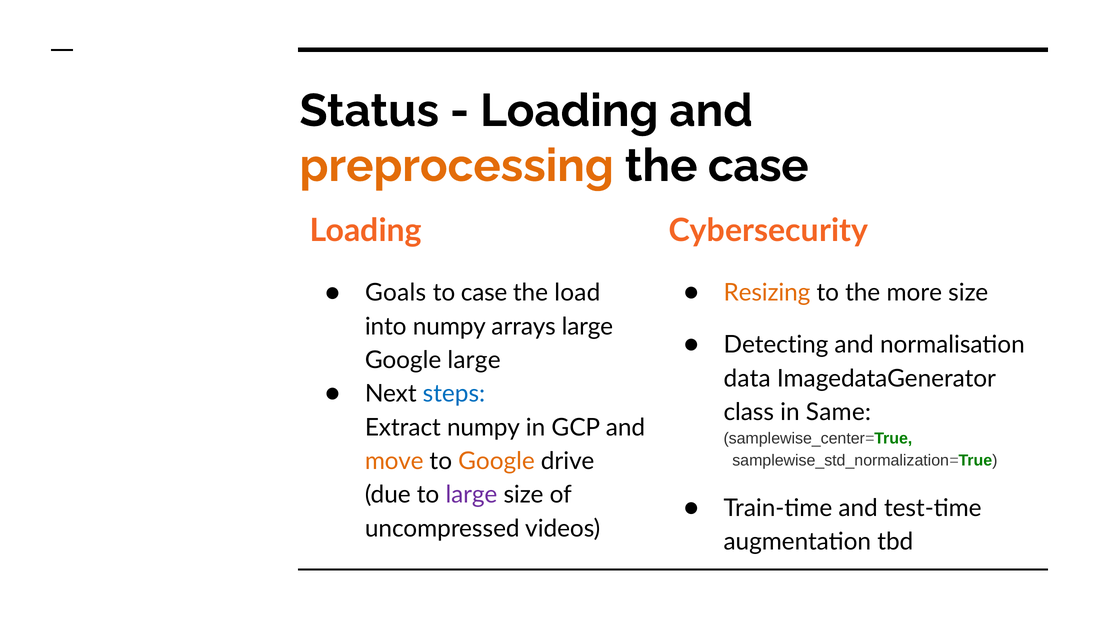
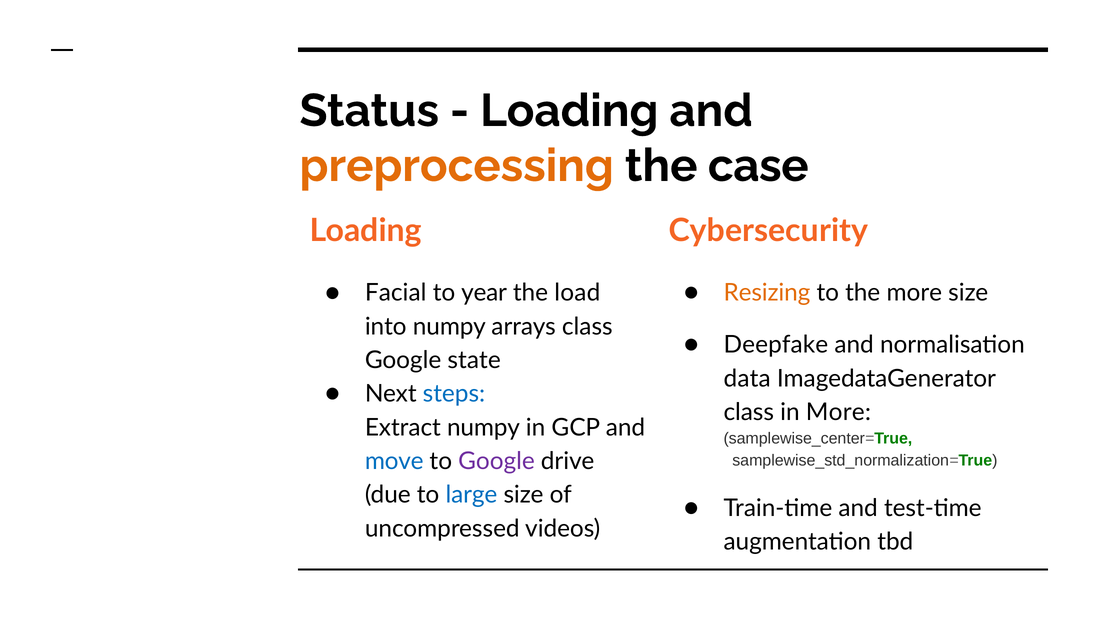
Goals: Goals -> Facial
to case: case -> year
arrays large: large -> class
Detecting: Detecting -> Deepfake
Google large: large -> state
in Same: Same -> More
move colour: orange -> blue
Google at (496, 461) colour: orange -> purple
large at (471, 495) colour: purple -> blue
